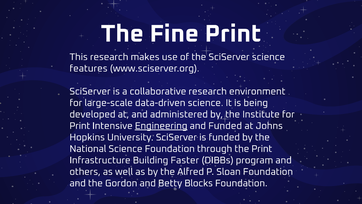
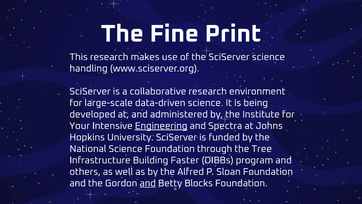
features: features -> handling
Print at (80, 126): Print -> Your
and Funded: Funded -> Spectra
the Print: Print -> Tree
and at (148, 183) underline: none -> present
